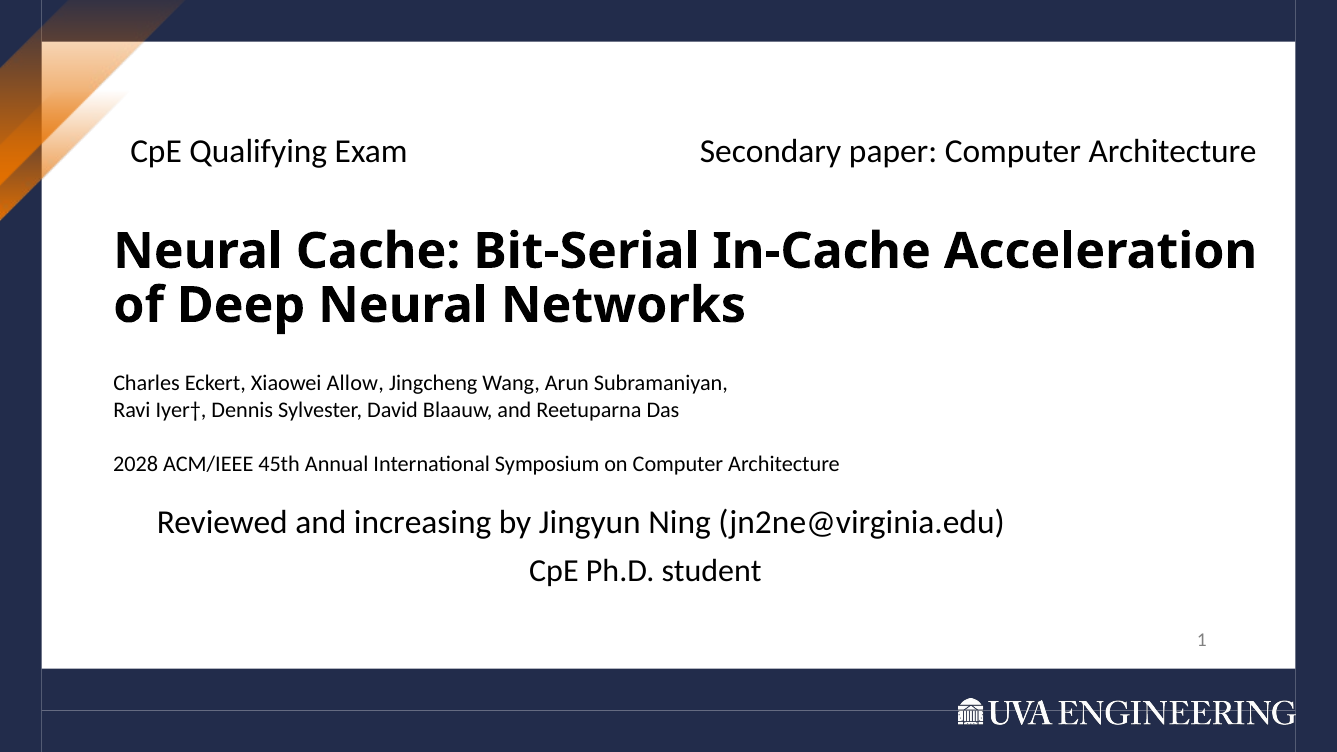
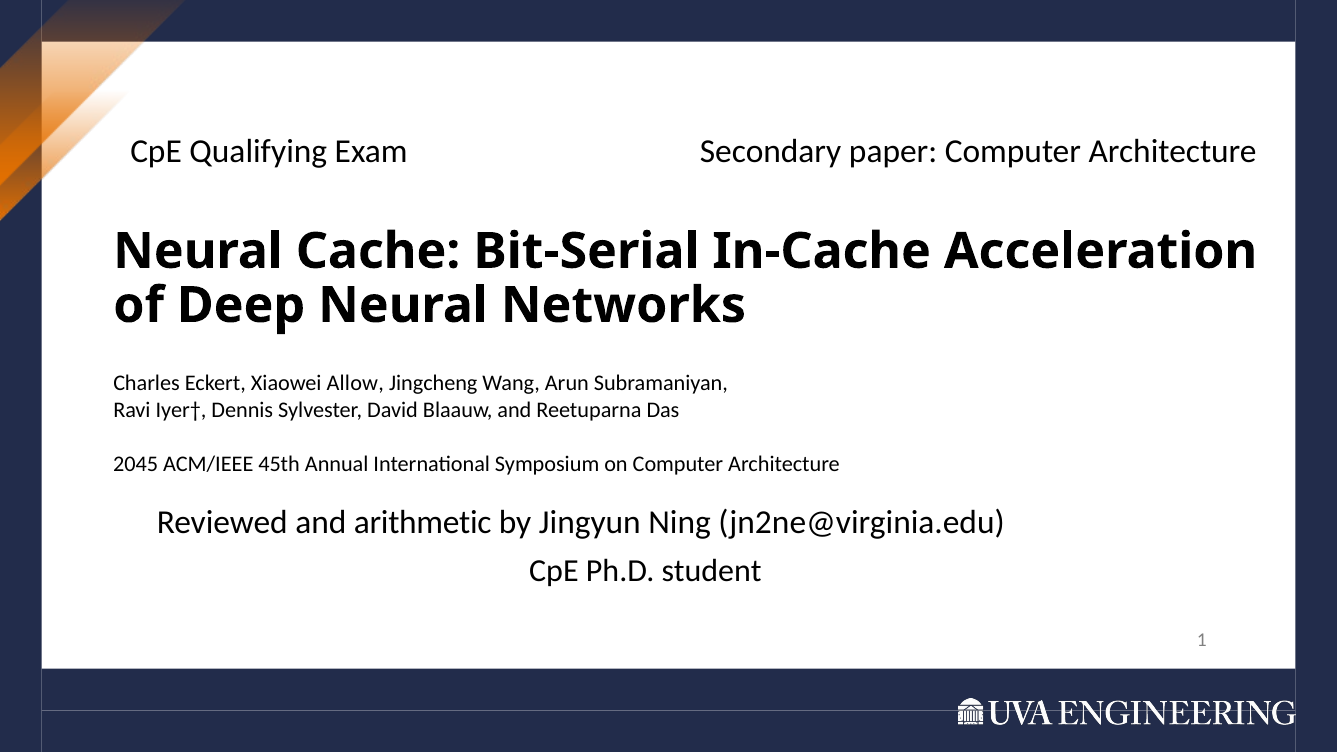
2028: 2028 -> 2045
increasing: increasing -> arithmetic
